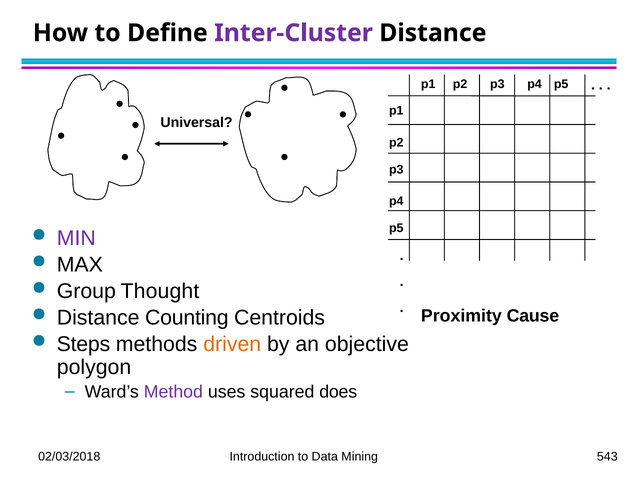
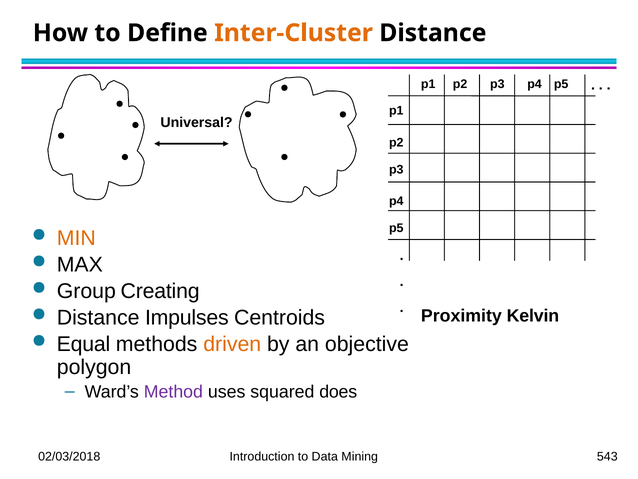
Inter-Cluster colour: purple -> orange
MIN colour: purple -> orange
Thought: Thought -> Creating
Cause: Cause -> Kelvin
Counting: Counting -> Impulses
Steps: Steps -> Equal
